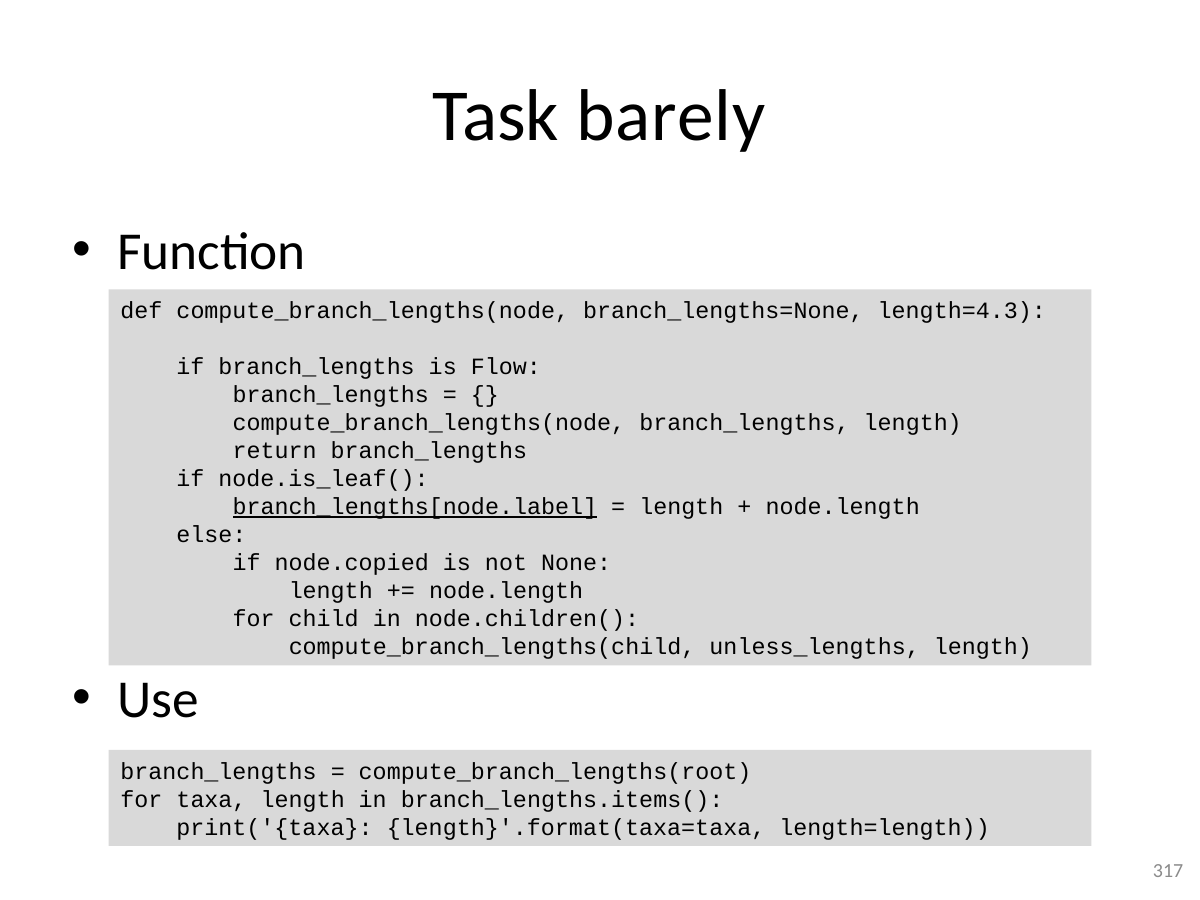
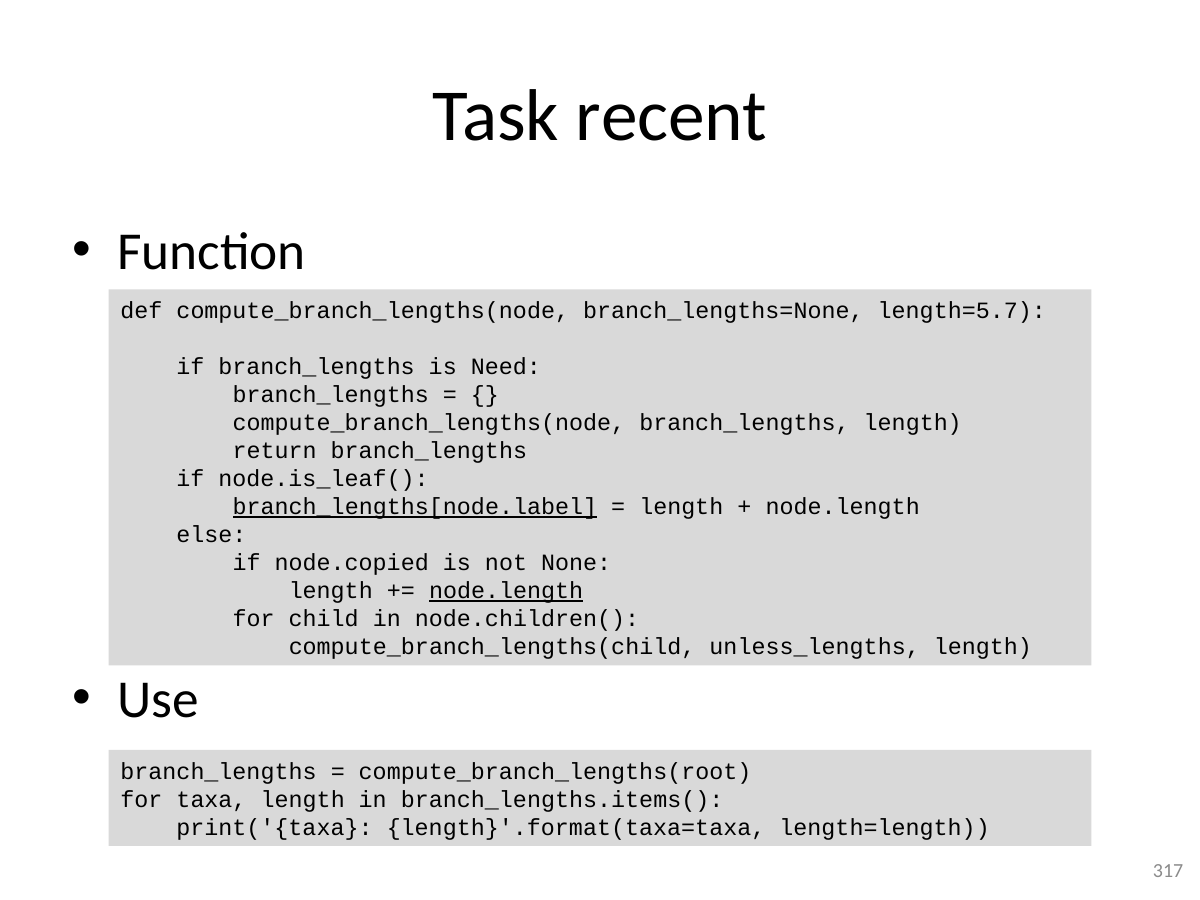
barely: barely -> recent
length=4.3: length=4.3 -> length=5.7
Flow: Flow -> Need
node.length at (506, 591) underline: none -> present
